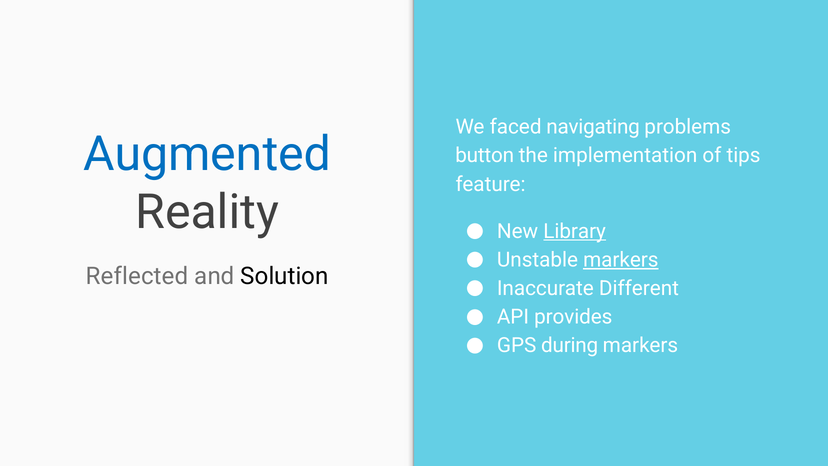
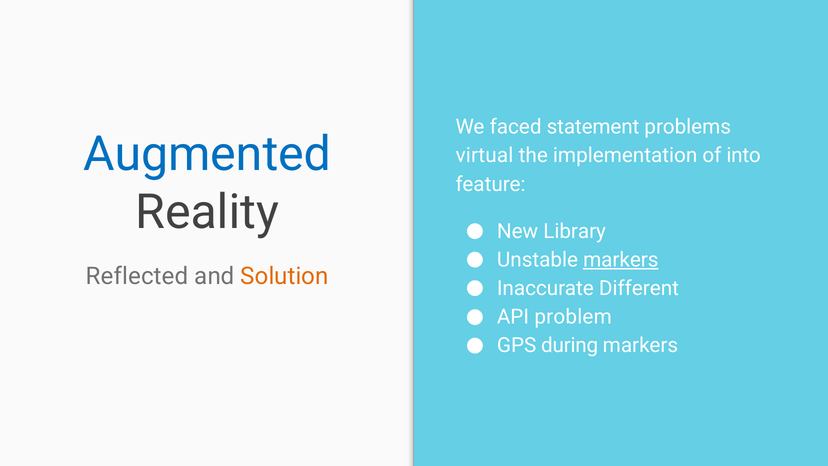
navigating: navigating -> statement
button: button -> virtual
tips: tips -> into
Library underline: present -> none
Solution colour: black -> orange
provides: provides -> problem
